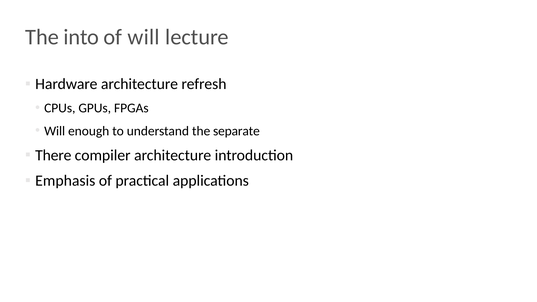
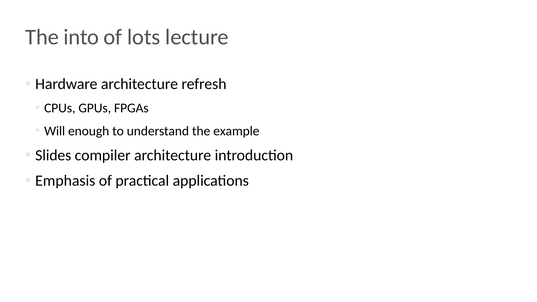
of will: will -> lots
separate: separate -> example
There: There -> Slides
